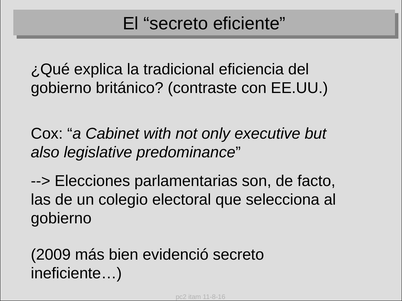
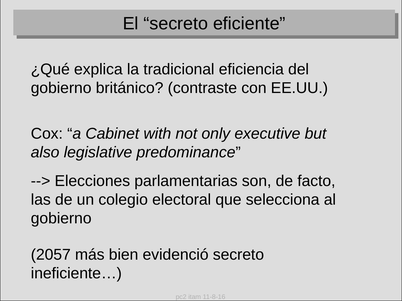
2009: 2009 -> 2057
